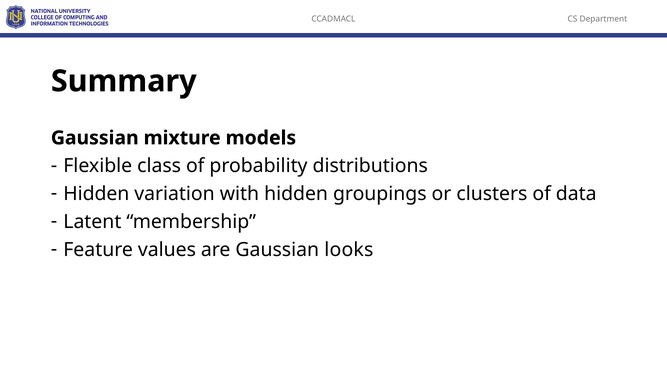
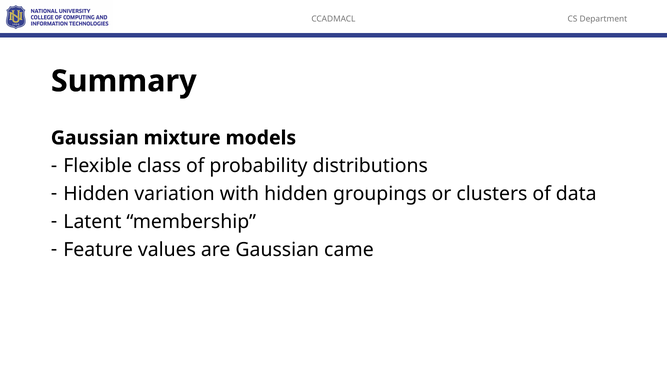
looks: looks -> came
